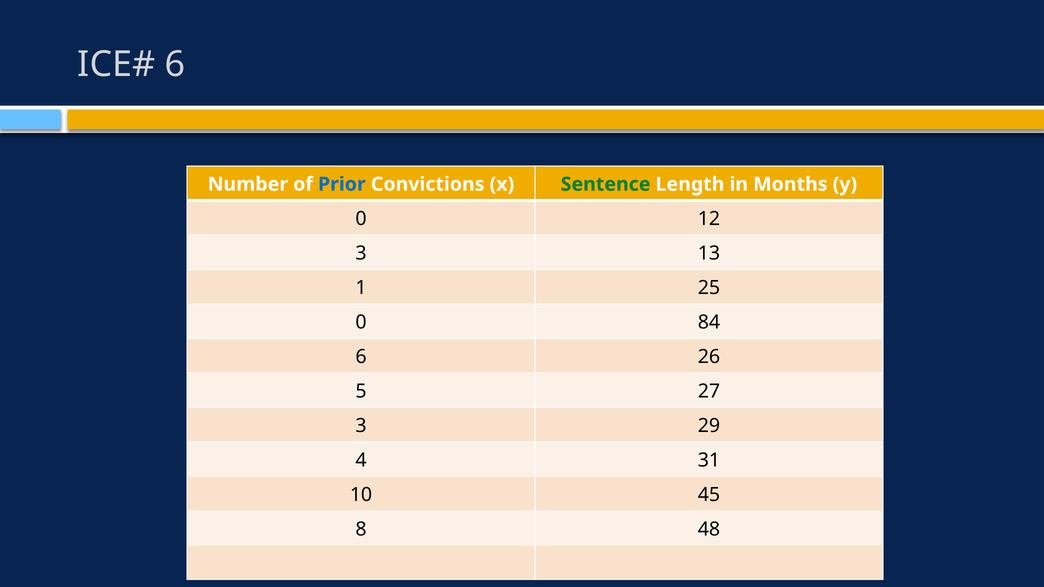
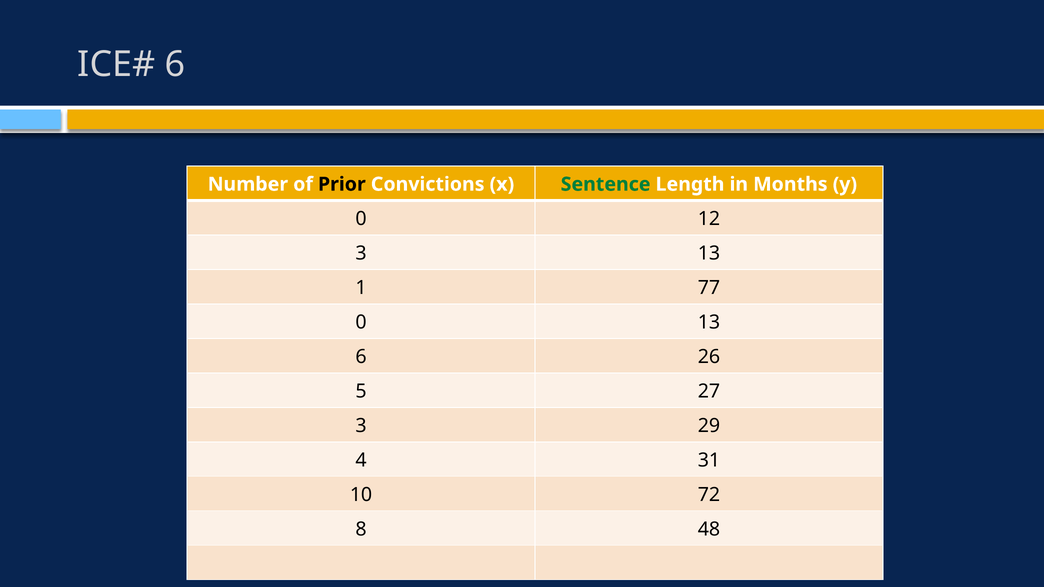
Prior colour: blue -> black
25: 25 -> 77
0 84: 84 -> 13
45: 45 -> 72
